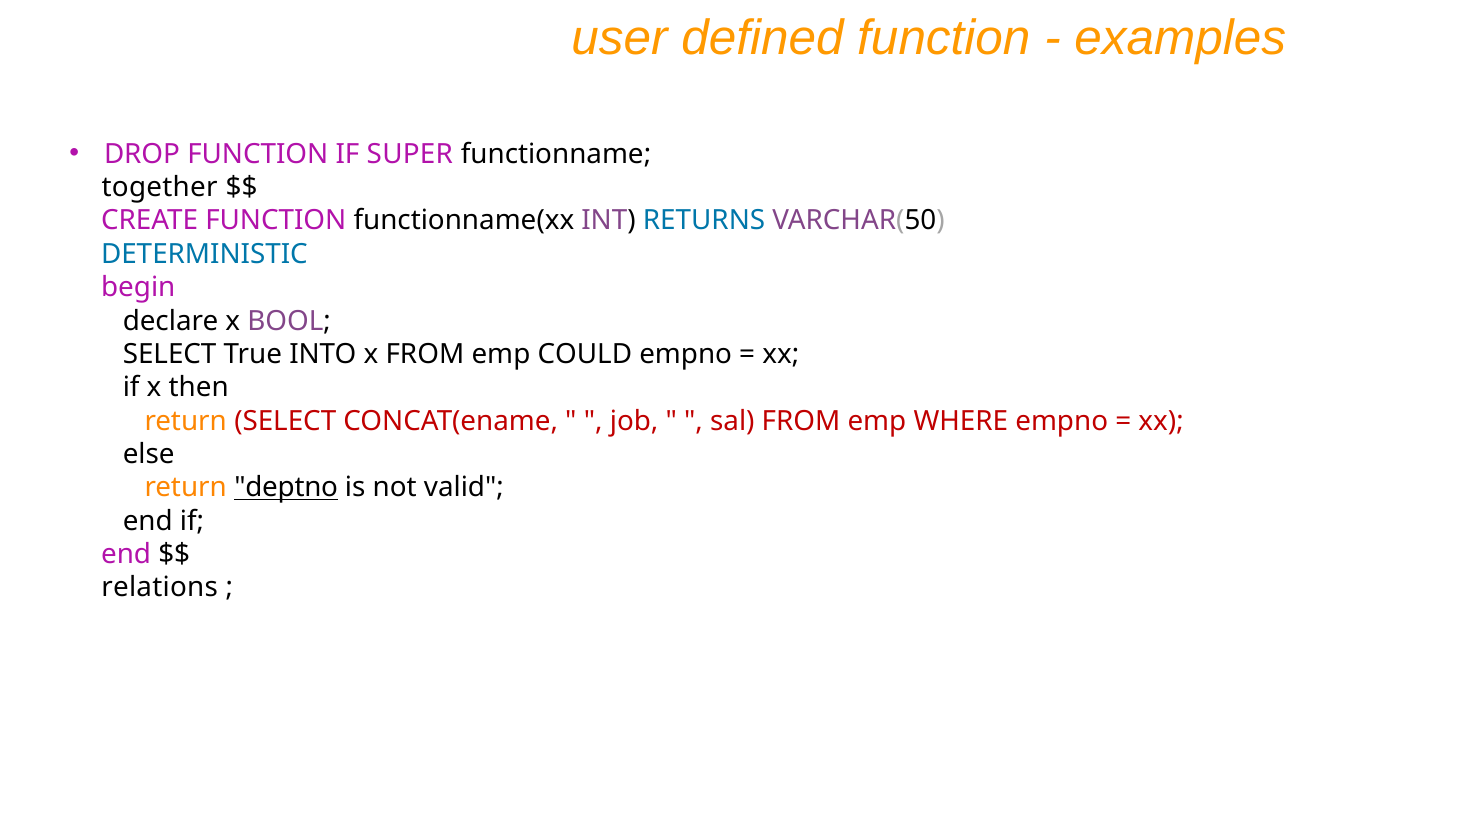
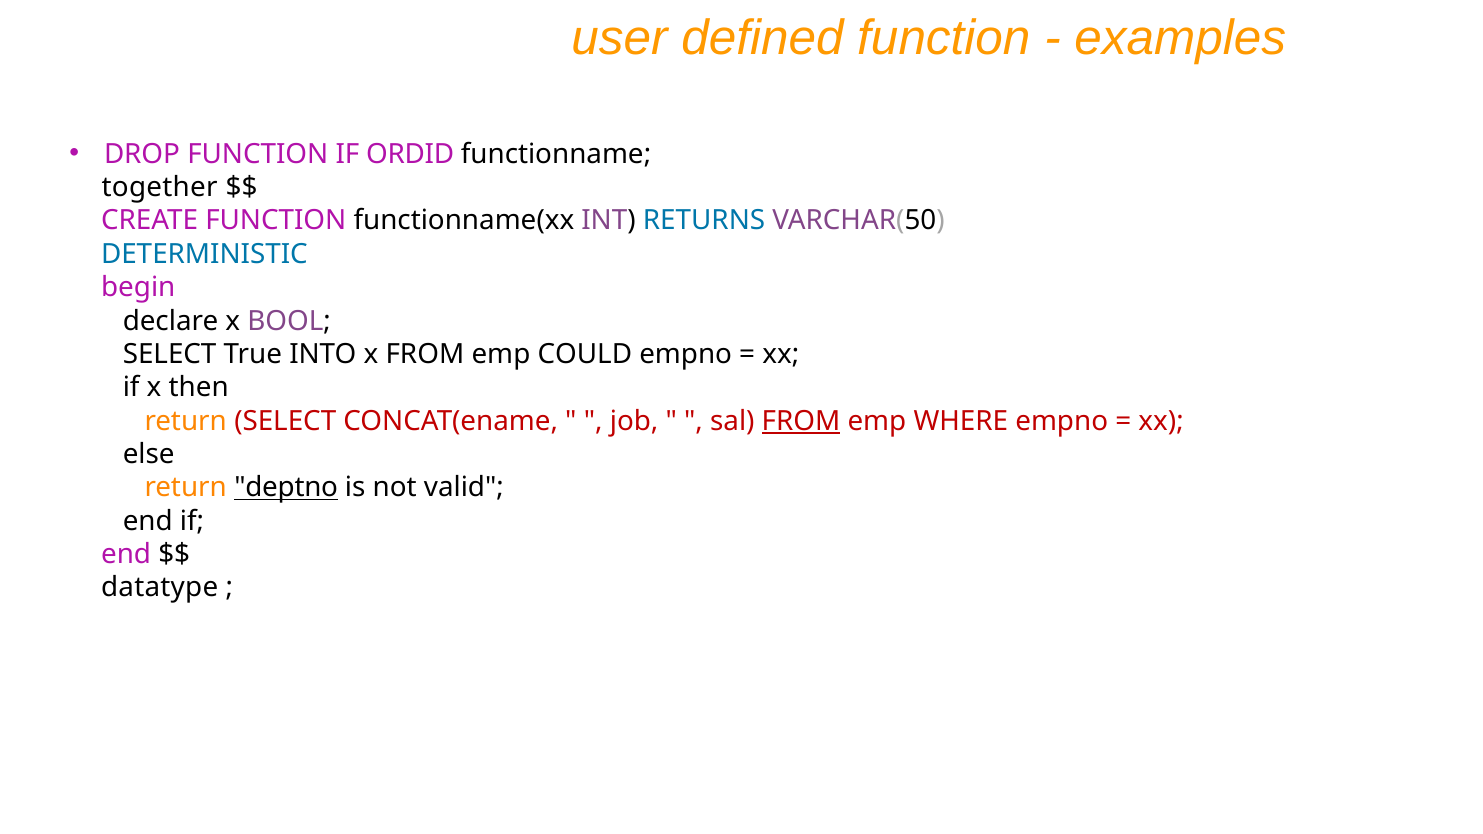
SUPER: SUPER -> ORDID
FROM at (801, 421) underline: none -> present
relations: relations -> datatype
